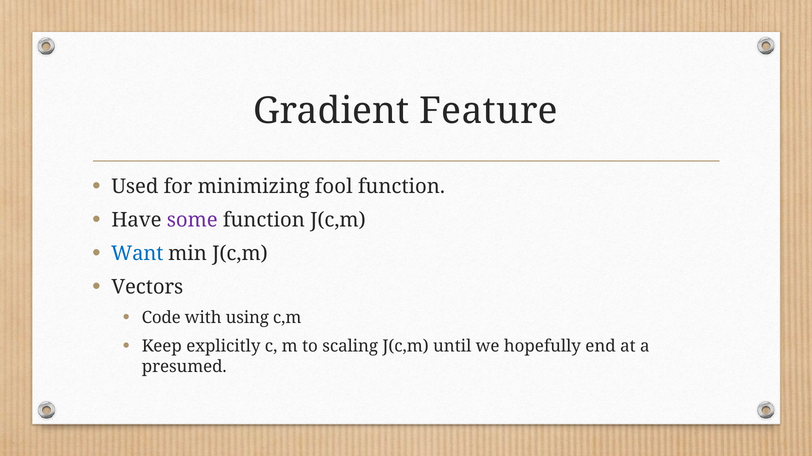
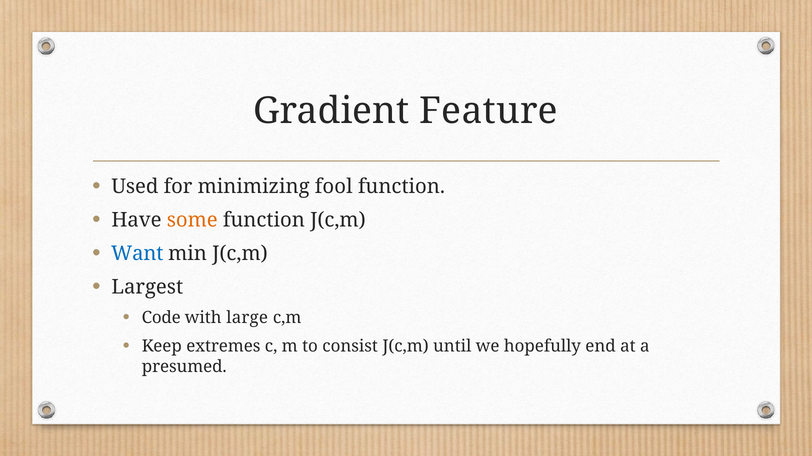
some colour: purple -> orange
Vectors: Vectors -> Largest
using: using -> large
explicitly: explicitly -> extremes
scaling: scaling -> consist
